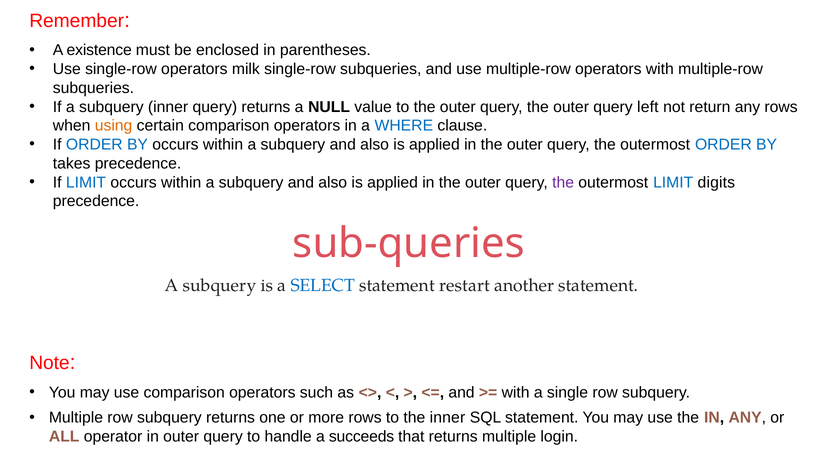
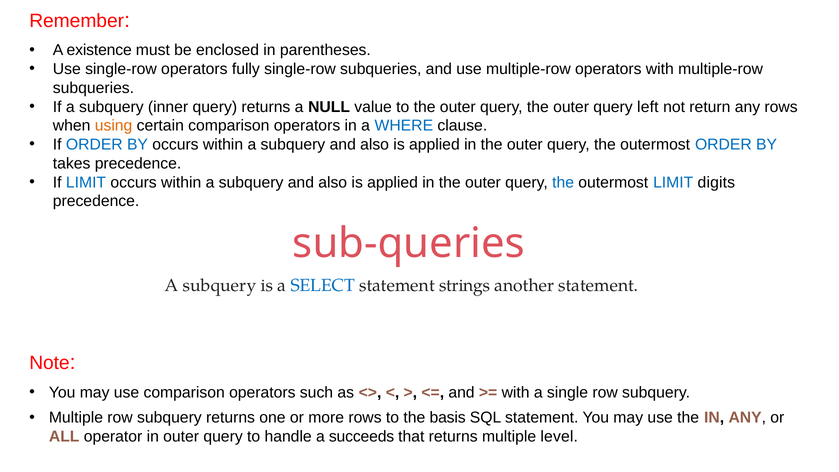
milk: milk -> fully
the at (563, 182) colour: purple -> blue
restart: restart -> strings
the inner: inner -> basis
login: login -> level
